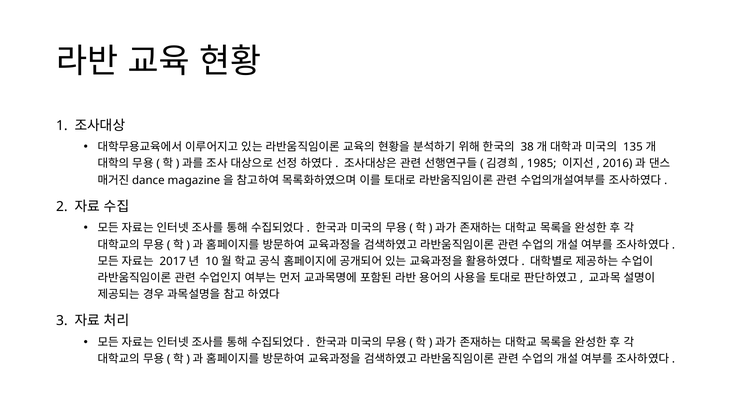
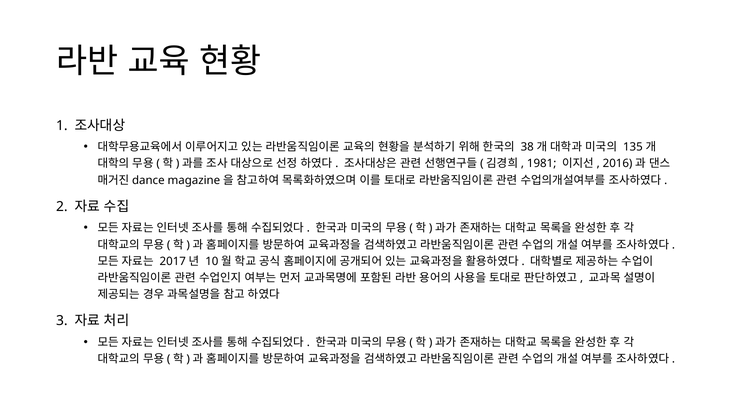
1985: 1985 -> 1981
